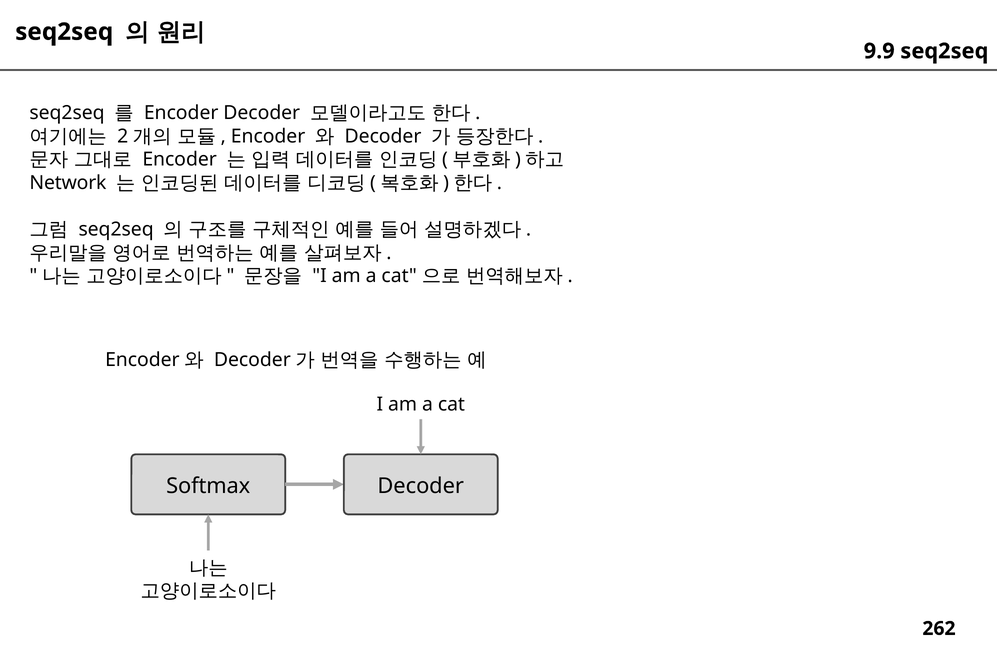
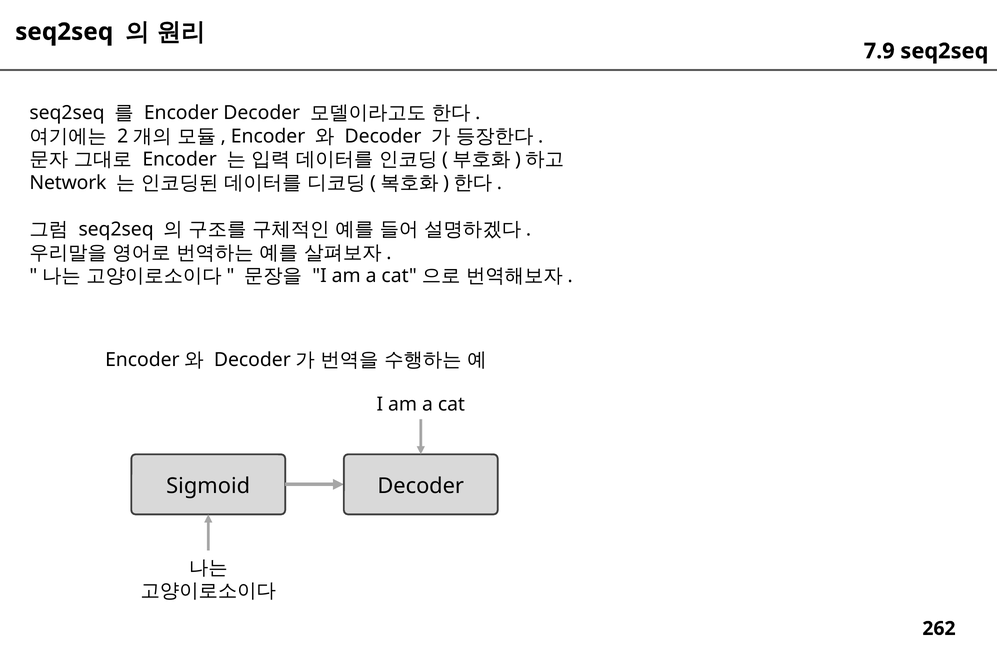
9.9: 9.9 -> 7.9
Softmax: Softmax -> Sigmoid
